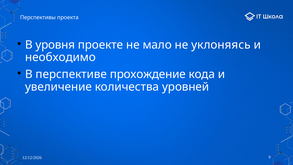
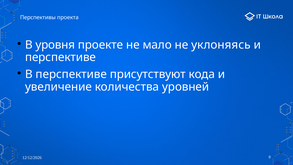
необходимо at (60, 57): необходимо -> перспективе
прохождение: прохождение -> присутствуют
